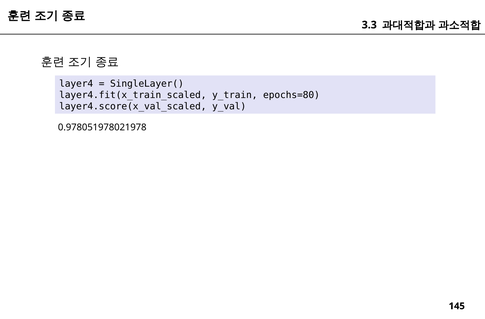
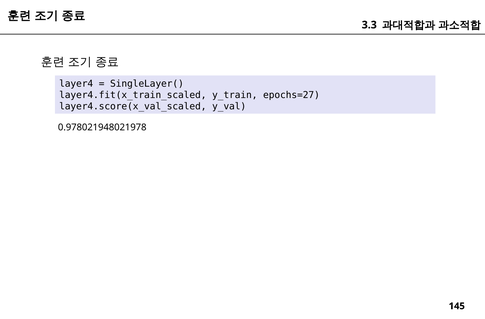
epochs=80: epochs=80 -> epochs=27
0.978051978021978: 0.978051978021978 -> 0.978021948021978
